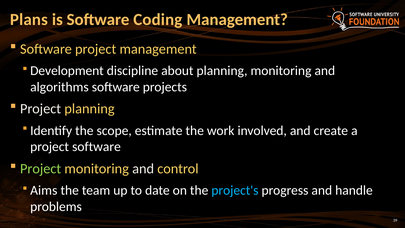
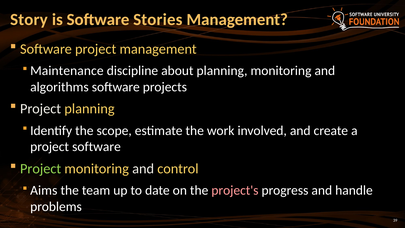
Plans: Plans -> Story
Coding: Coding -> Stories
Development: Development -> Maintenance
project's colour: light blue -> pink
